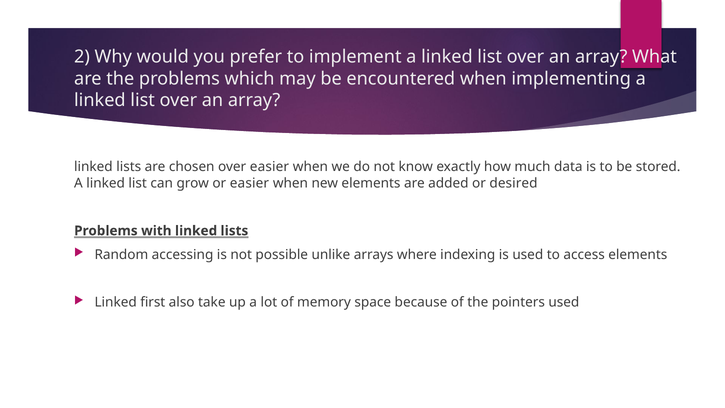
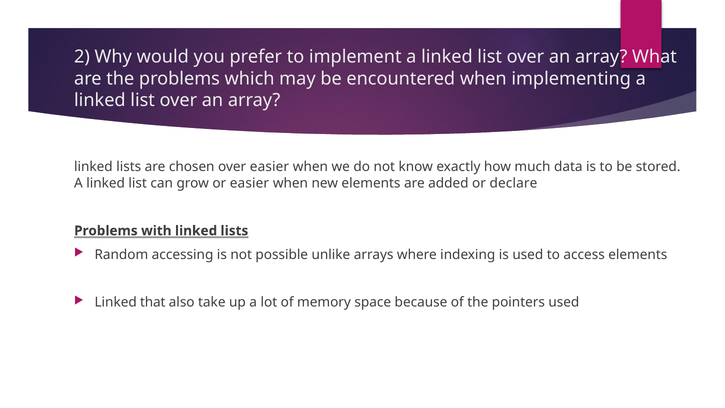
desired: desired -> declare
first: first -> that
